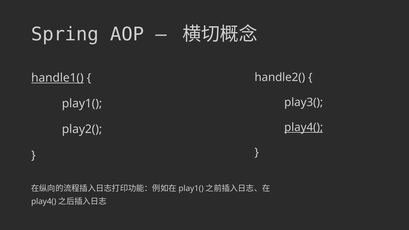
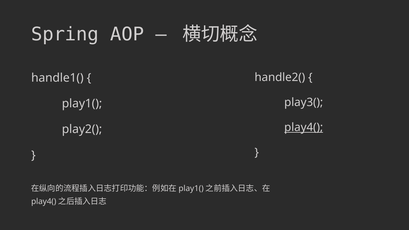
handle1( underline: present -> none
